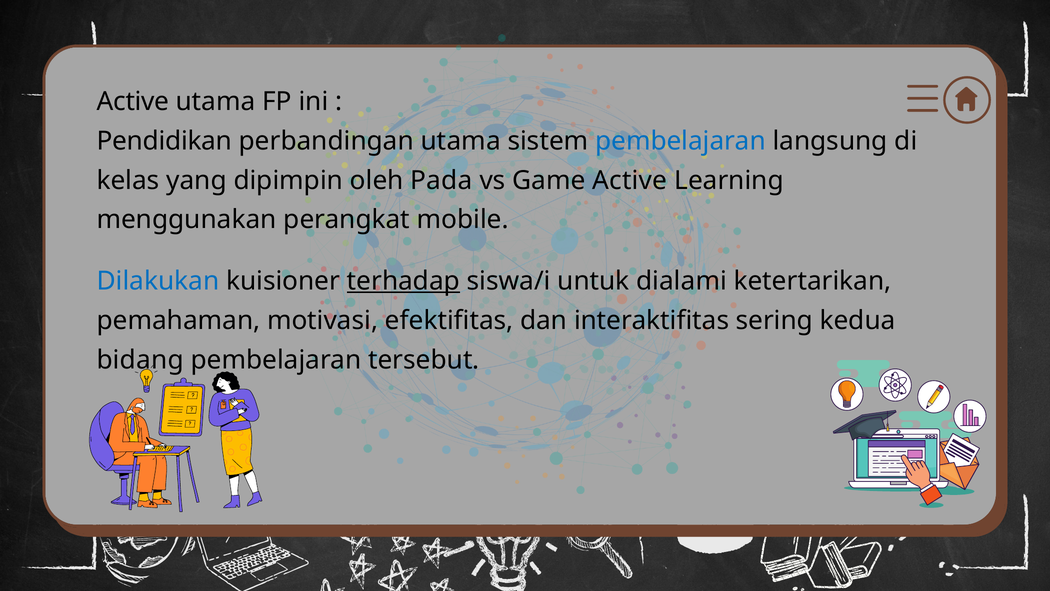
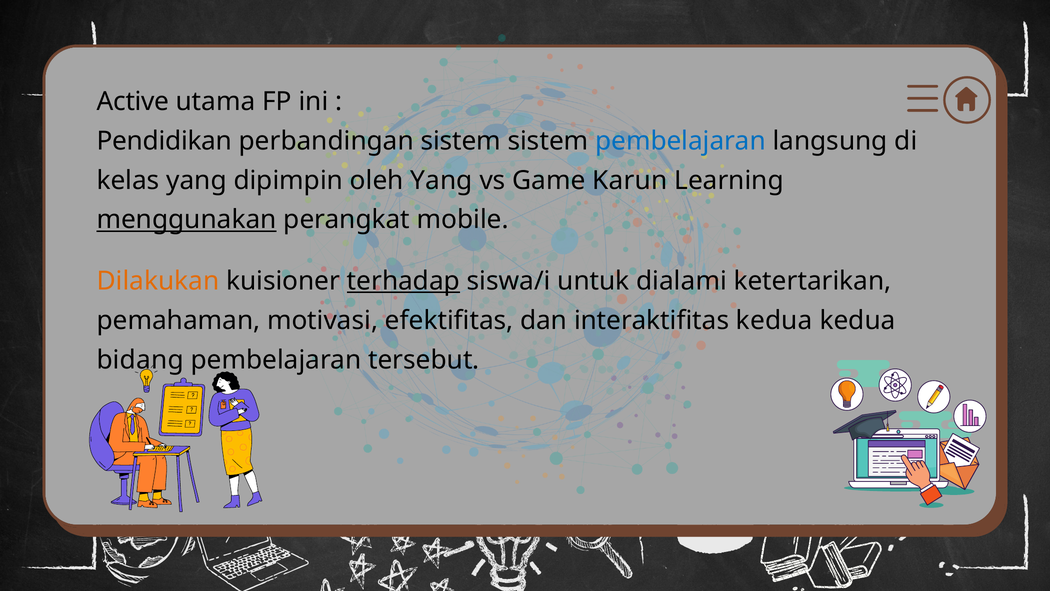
perbandingan utama: utama -> sistem
oleh Pada: Pada -> Yang
Game Active: Active -> Karun
menggunakan underline: none -> present
Dilakukan colour: blue -> orange
interaktifitas sering: sering -> kedua
